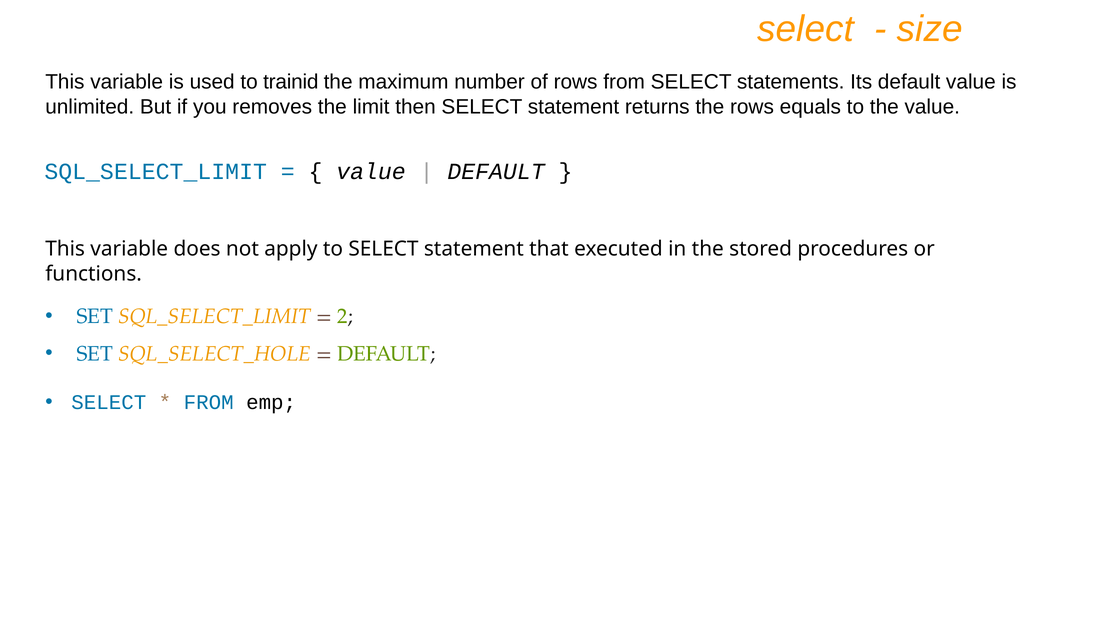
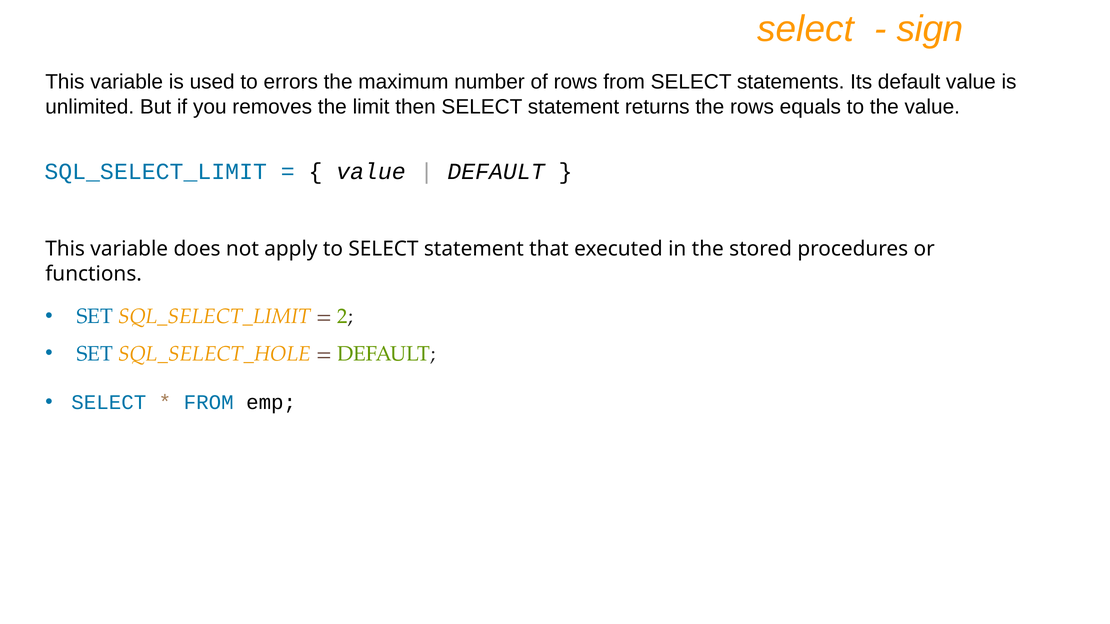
size: size -> sign
trainid: trainid -> errors
